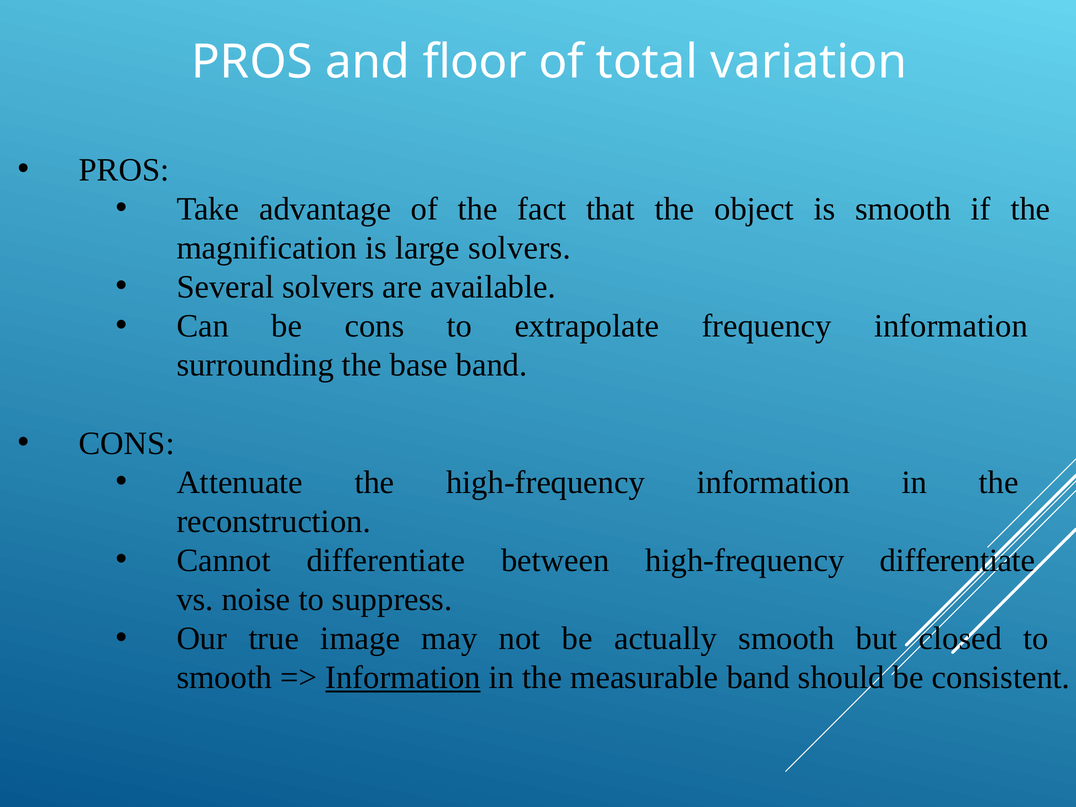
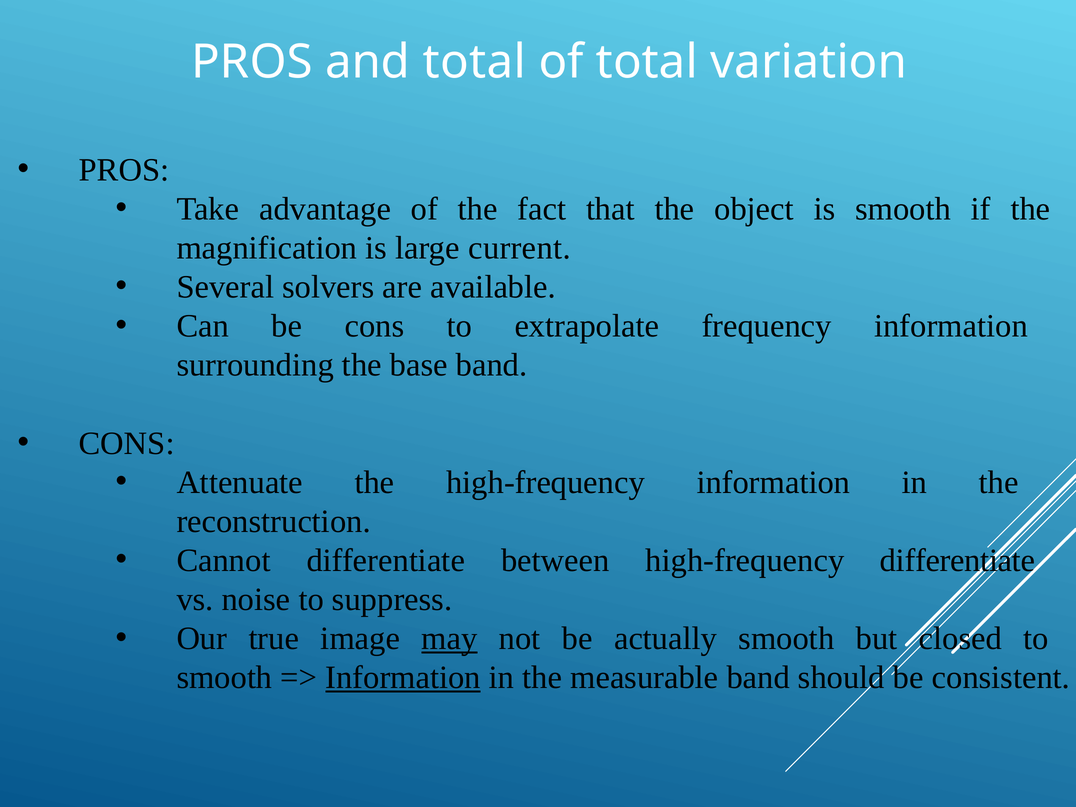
and floor: floor -> total
large solvers: solvers -> current
may underline: none -> present
